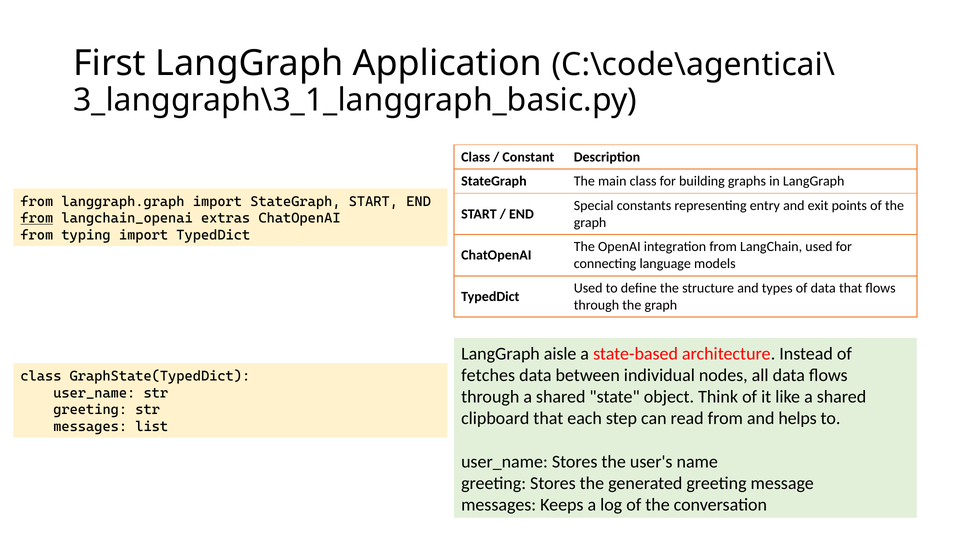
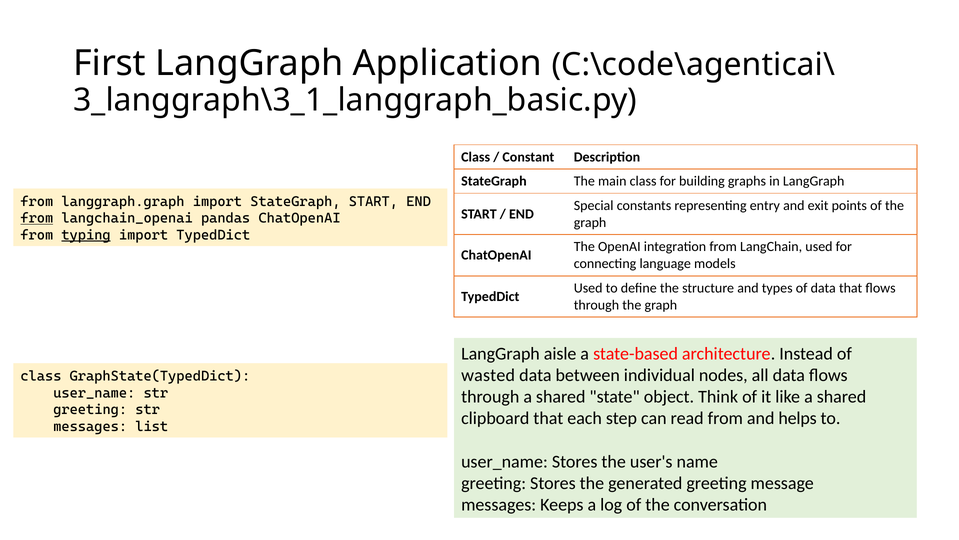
extras: extras -> pandas
typing underline: none -> present
fetches: fetches -> wasted
